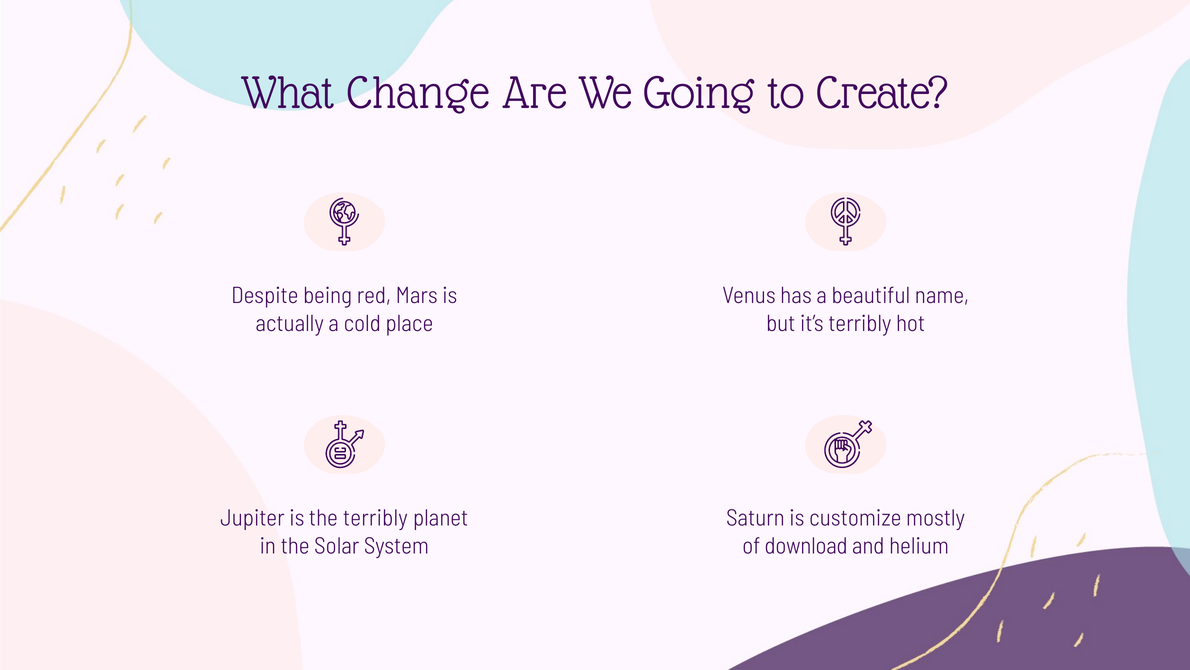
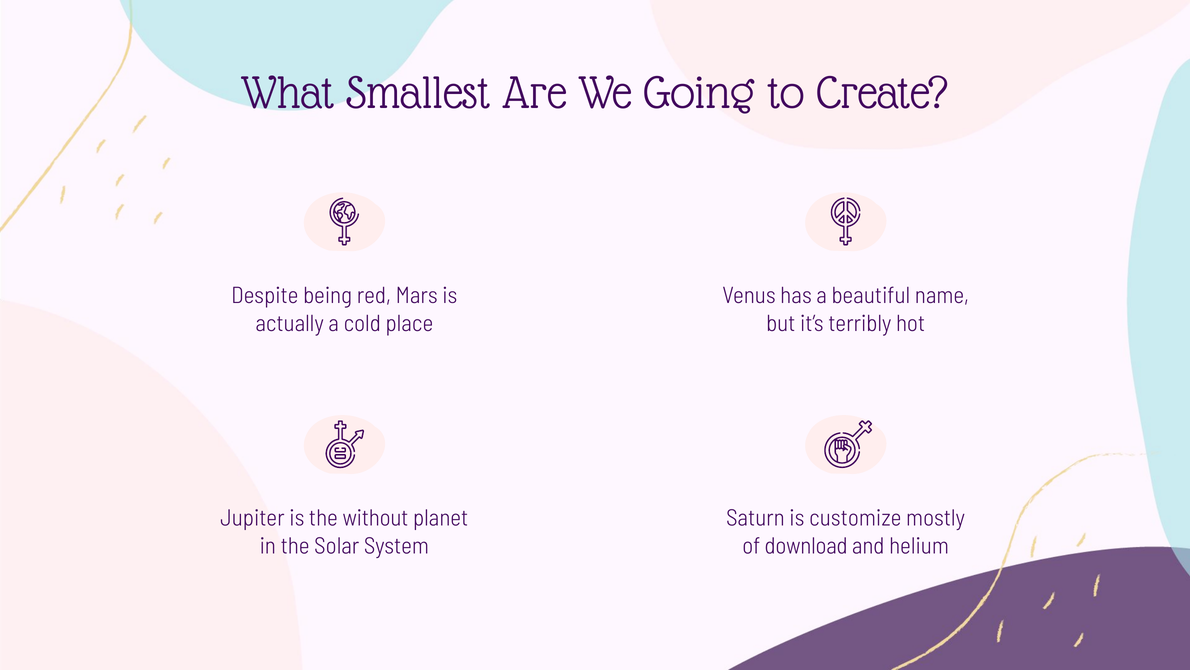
Change: Change -> Smallest
the terribly: terribly -> without
